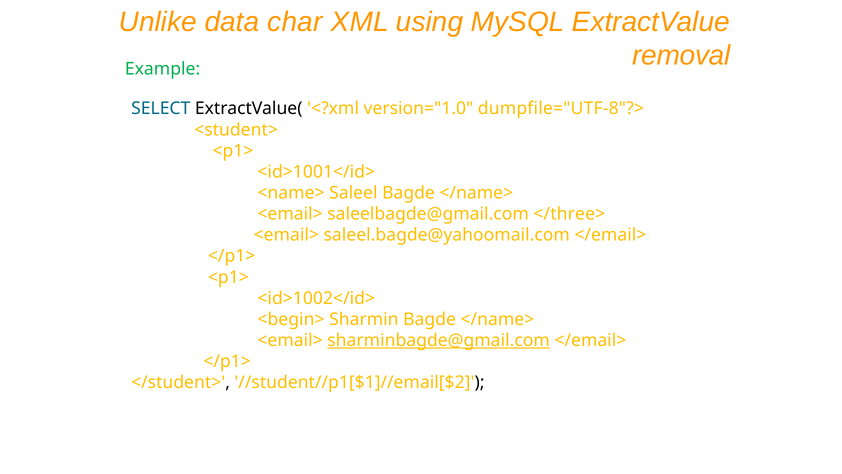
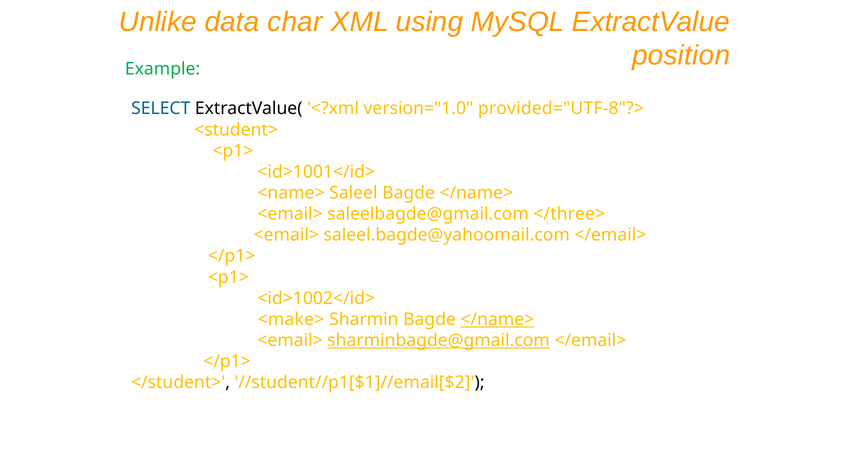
removal: removal -> position
dumpfile="UTF-8"?>: dumpfile="UTF-8"?> -> provided="UTF-8"?>
<begin>: <begin> -> <make>
</name> at (497, 319) underline: none -> present
